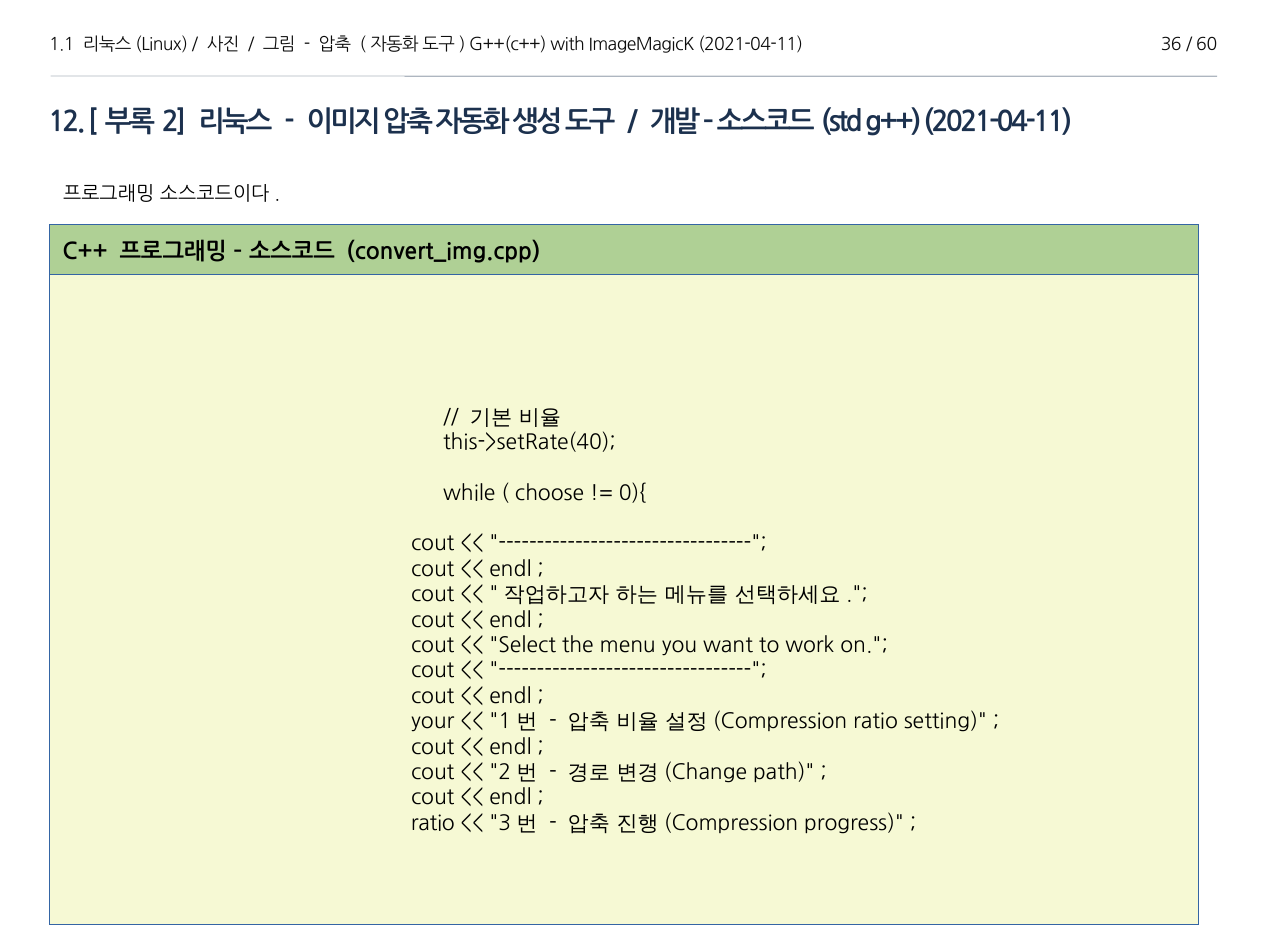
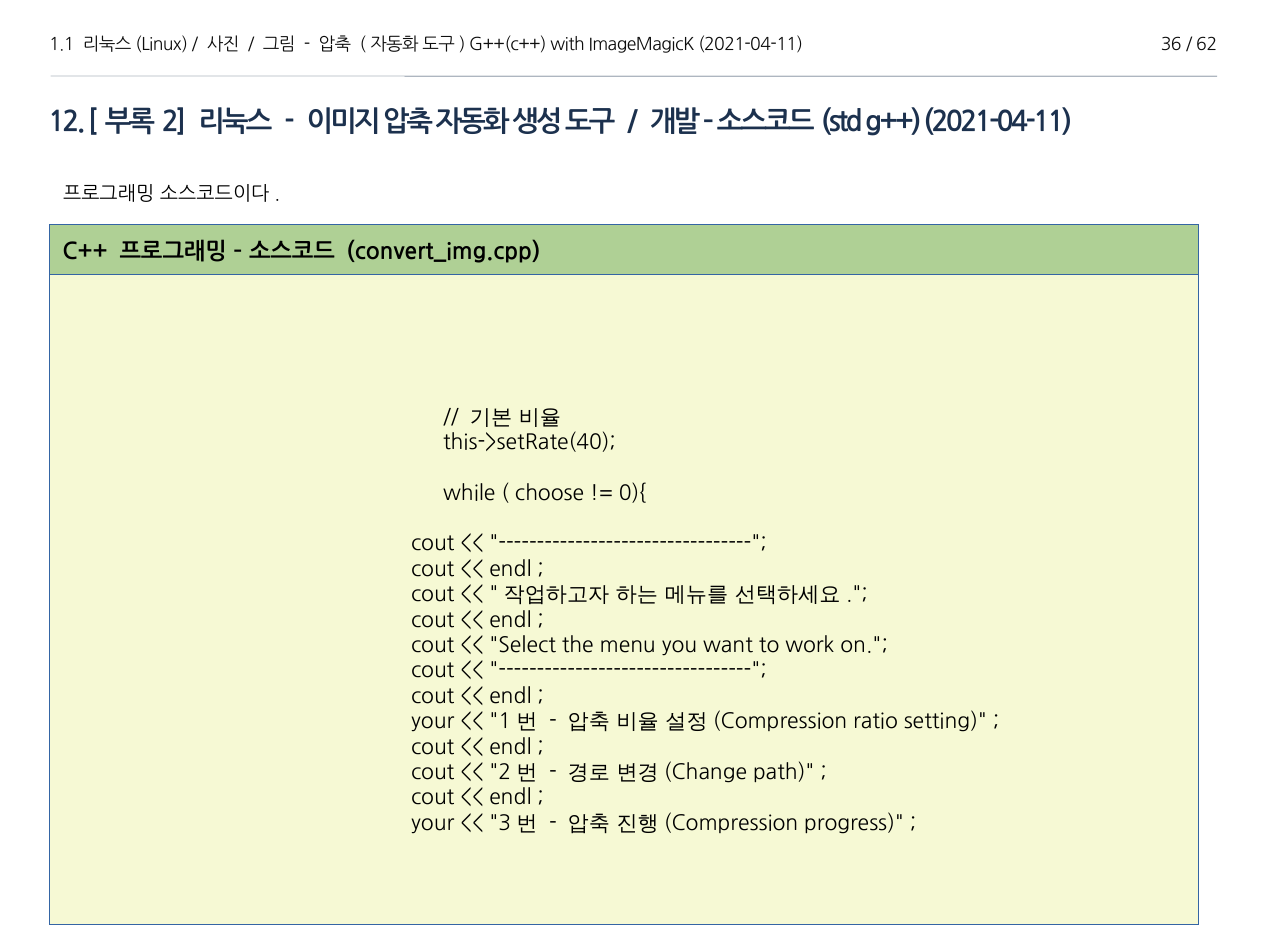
60: 60 -> 62
ratio at (433, 823): ratio -> your
